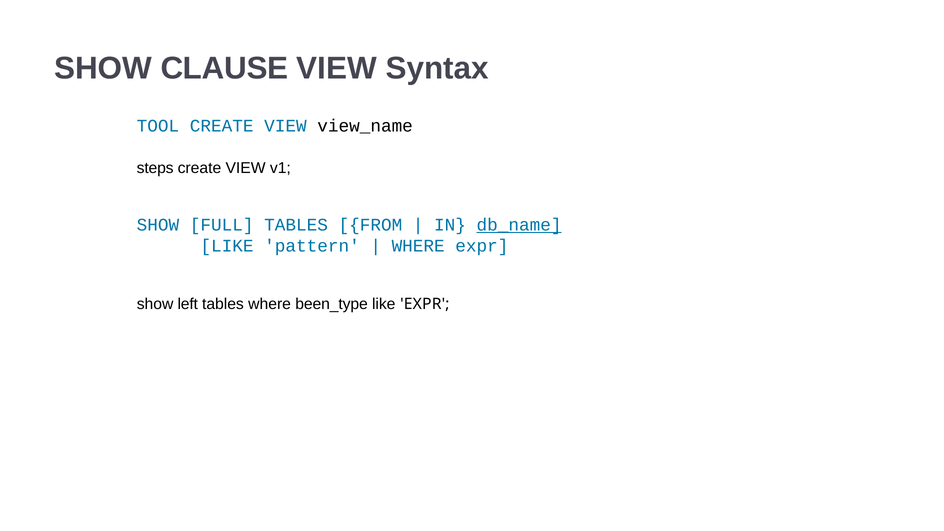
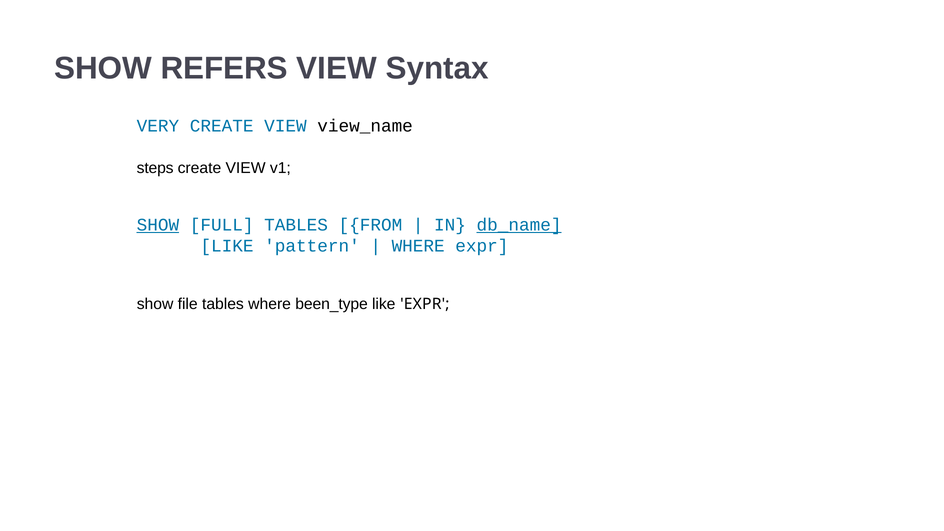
CLAUSE: CLAUSE -> REFERS
TOOL: TOOL -> VERY
SHOW at (158, 225) underline: none -> present
left: left -> file
